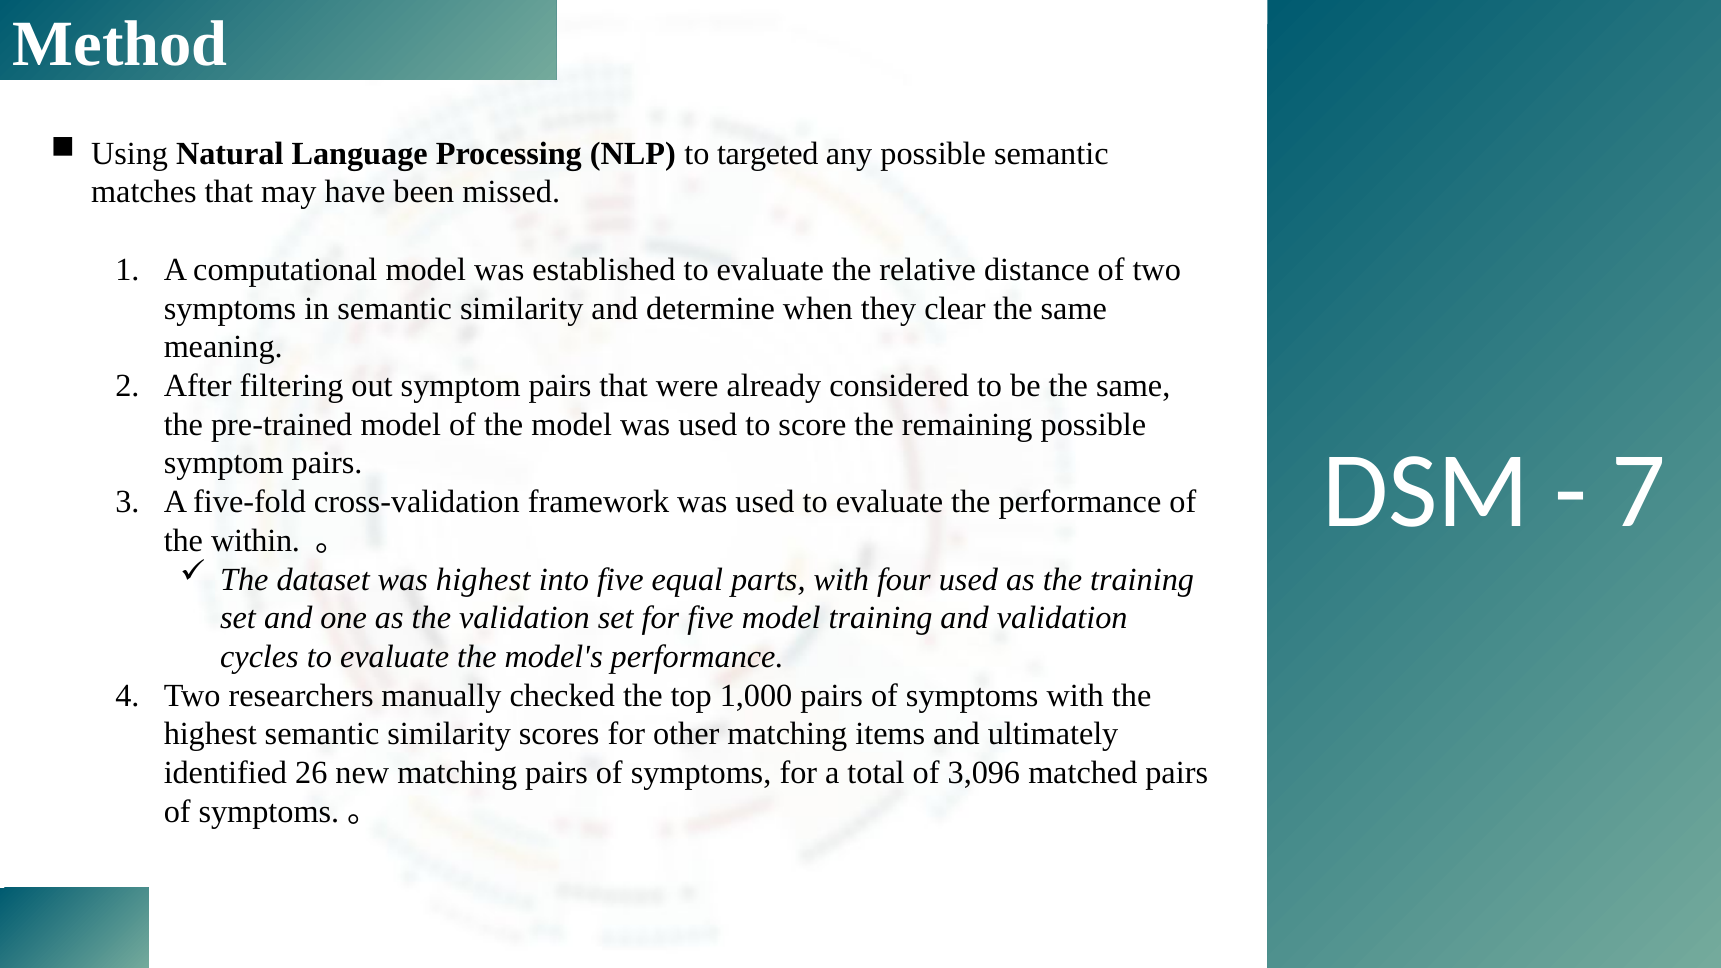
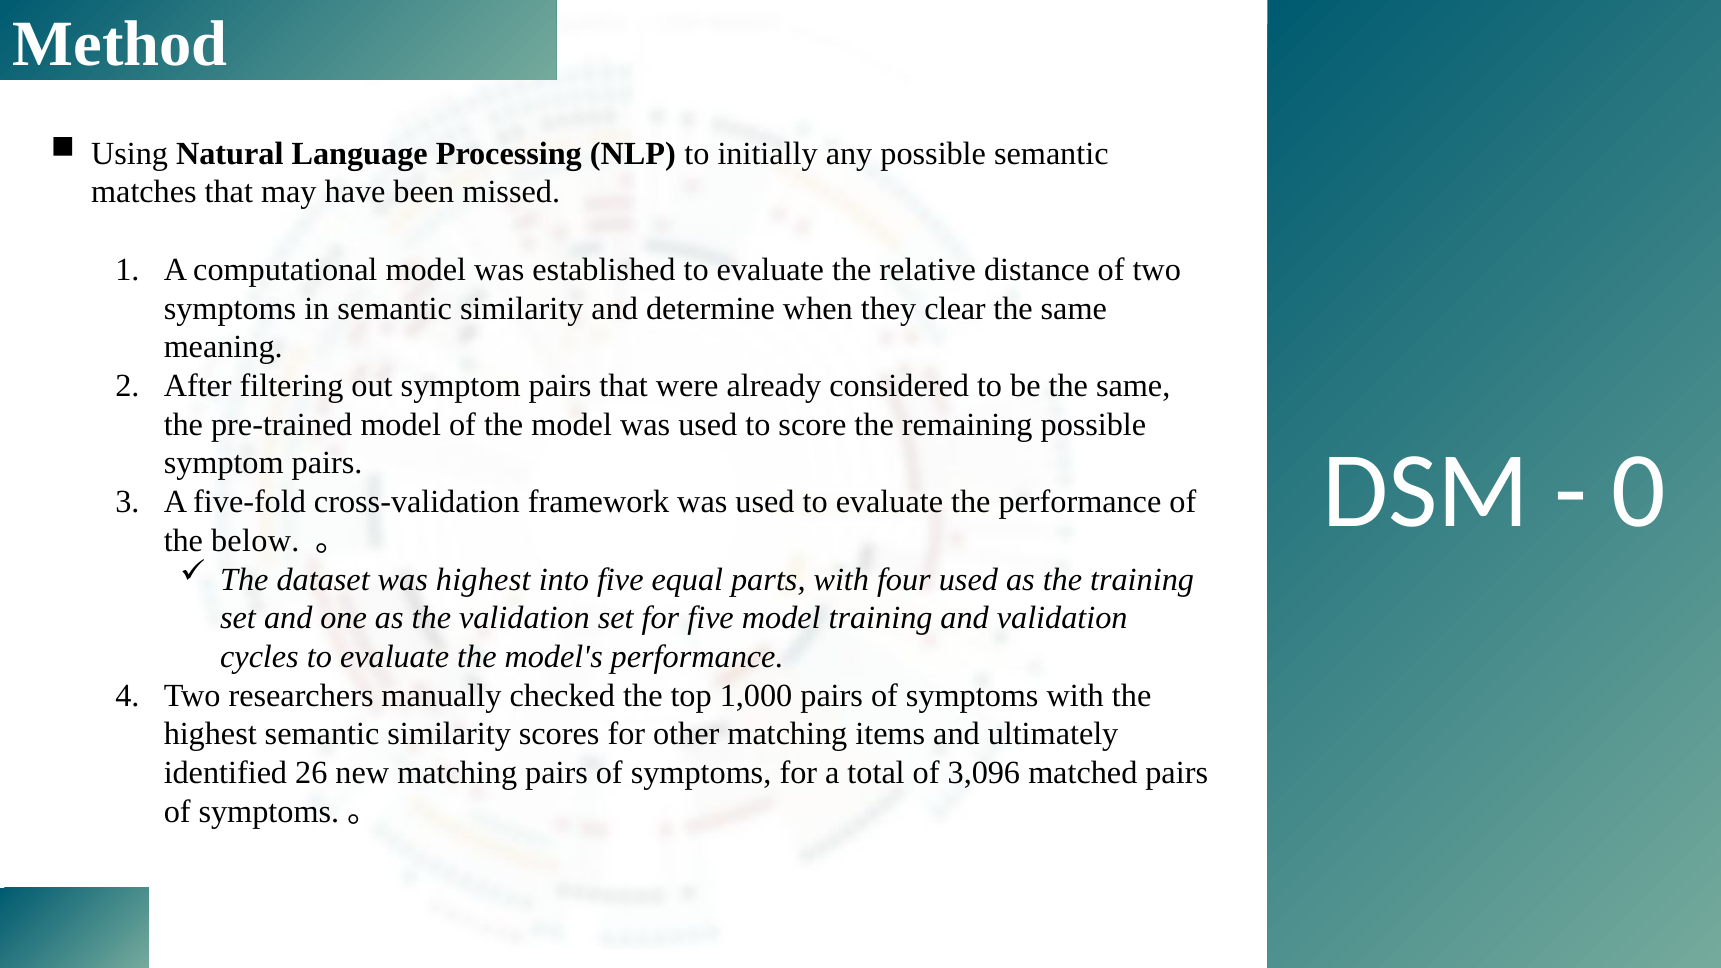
targeted: targeted -> initially
7: 7 -> 0
within: within -> below
